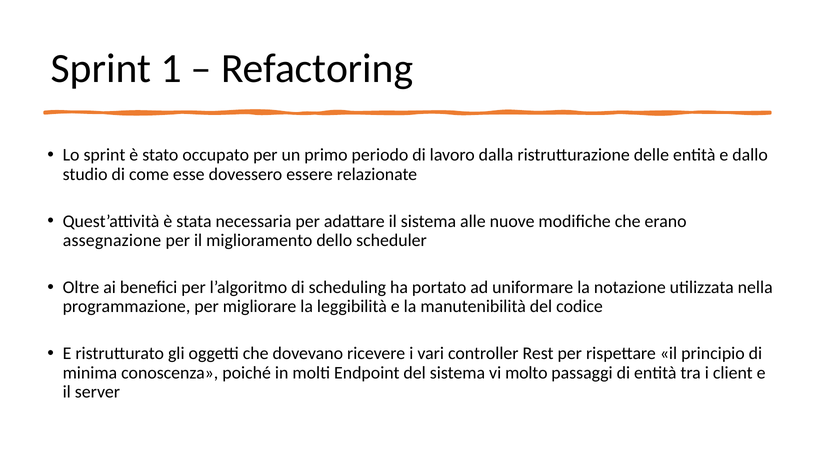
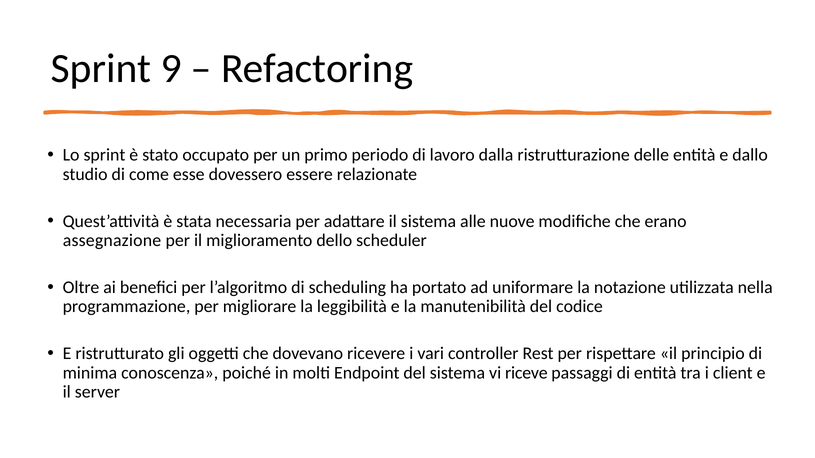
1: 1 -> 9
molto: molto -> riceve
